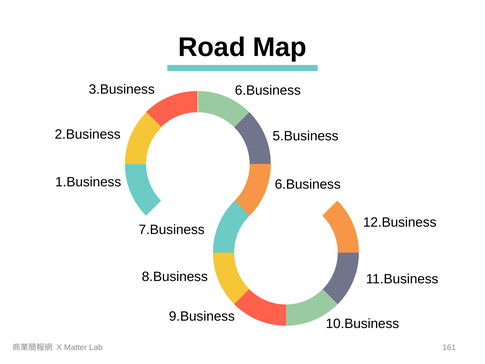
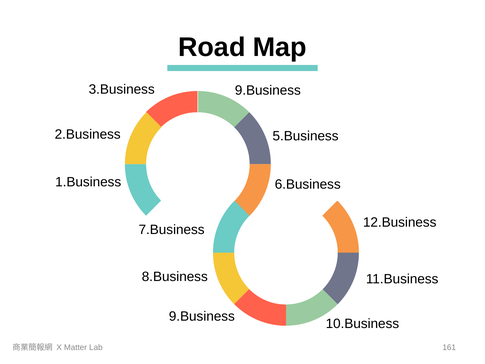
3.Business 6.Business: 6.Business -> 9.Business
